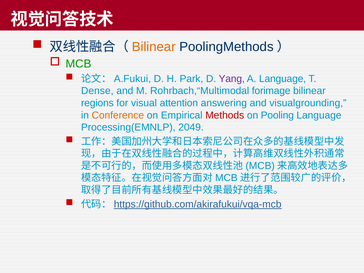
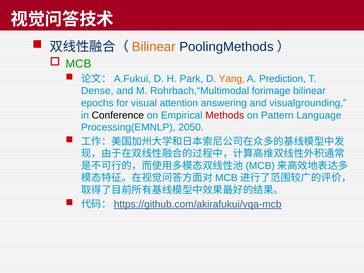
Yang colour: purple -> orange
A Language: Language -> Prediction
regions: regions -> epochs
Conference colour: orange -> black
Pooling: Pooling -> Pattern
2049: 2049 -> 2050
